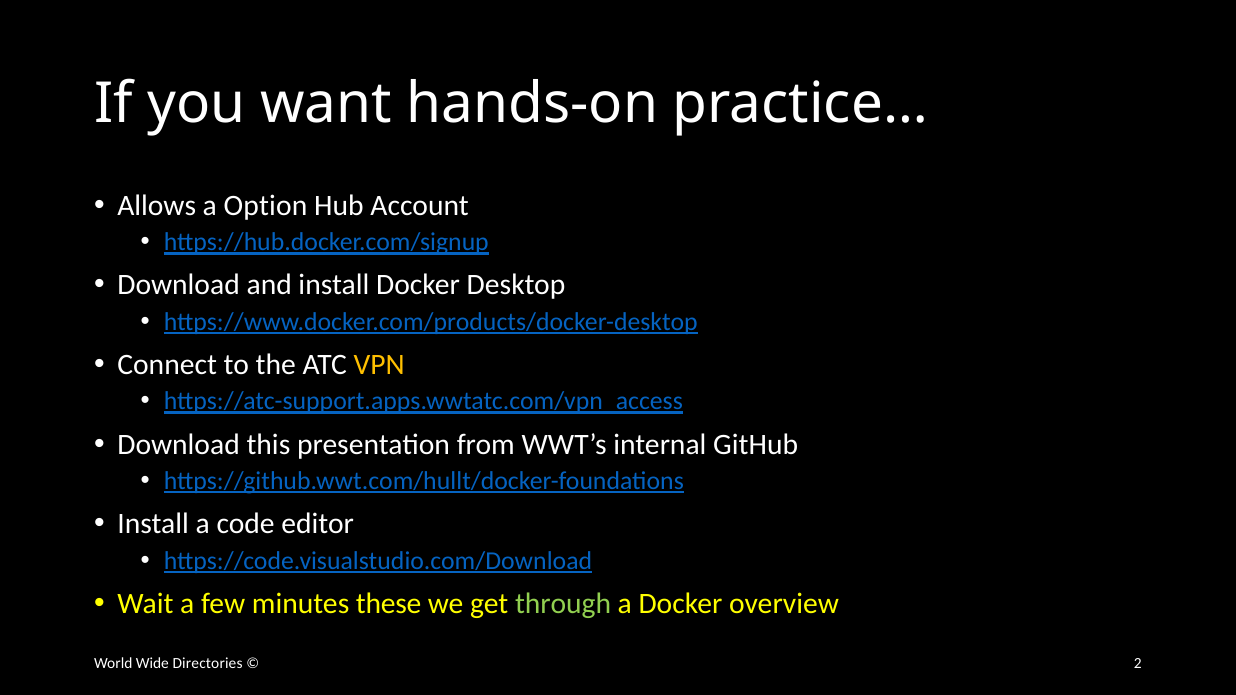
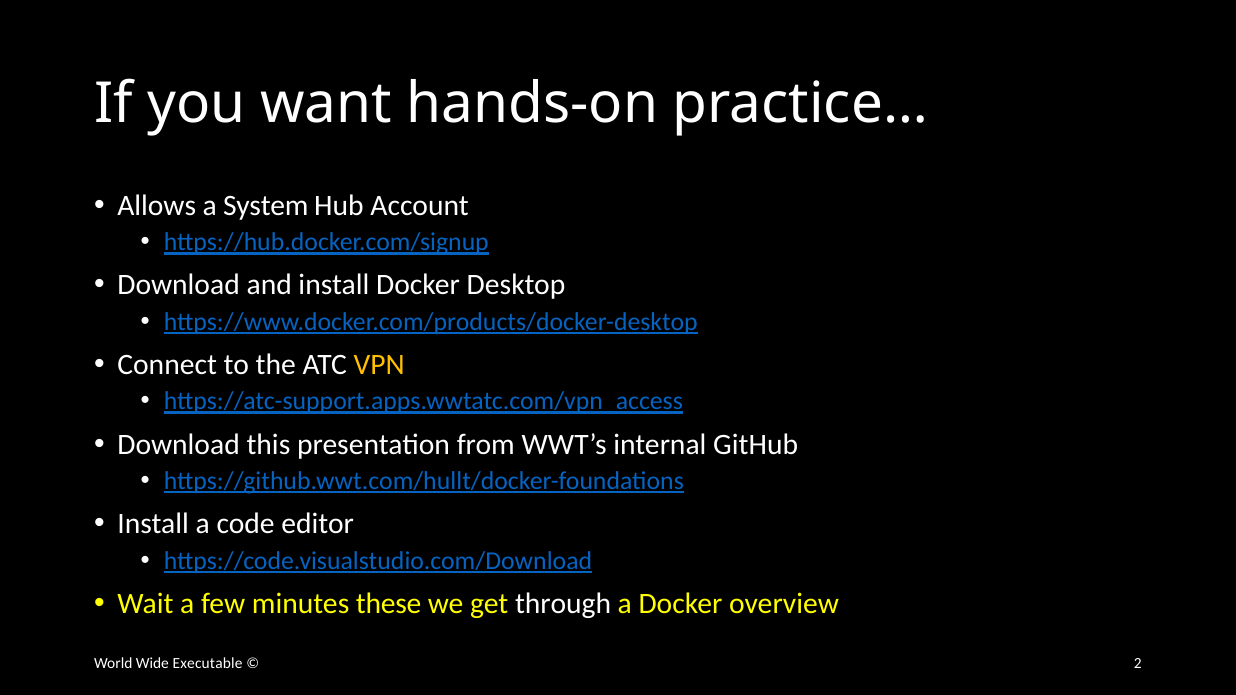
Option: Option -> System
through colour: light green -> white
Directories: Directories -> Executable
